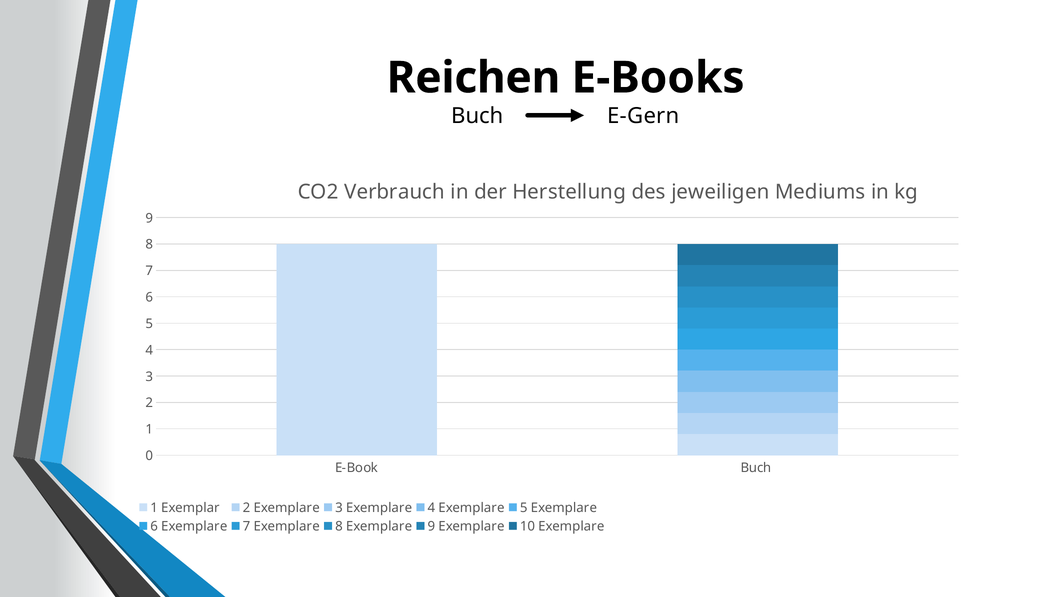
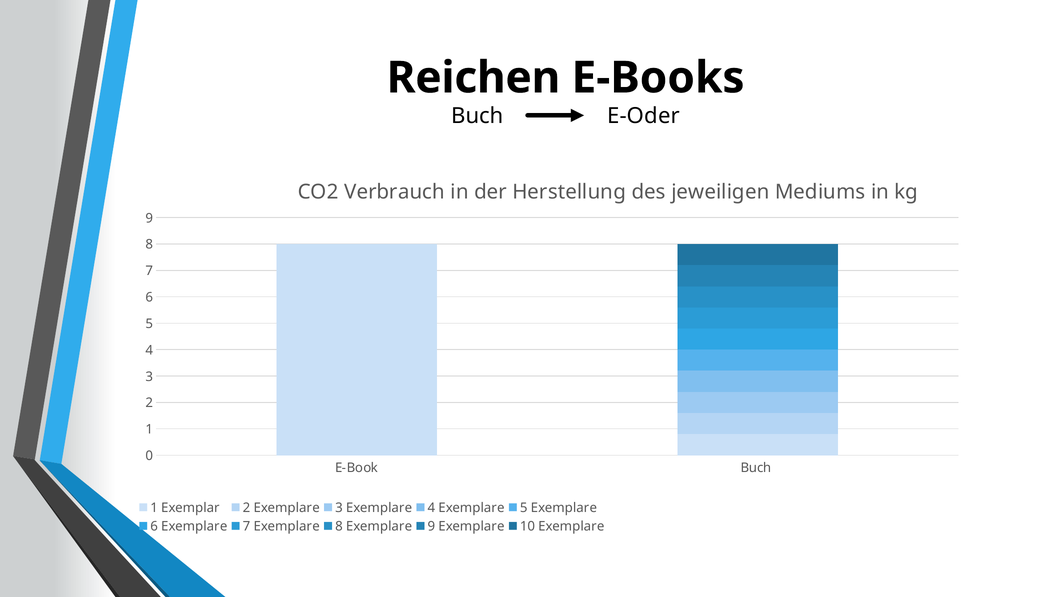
E-Gern: E-Gern -> E-Oder
